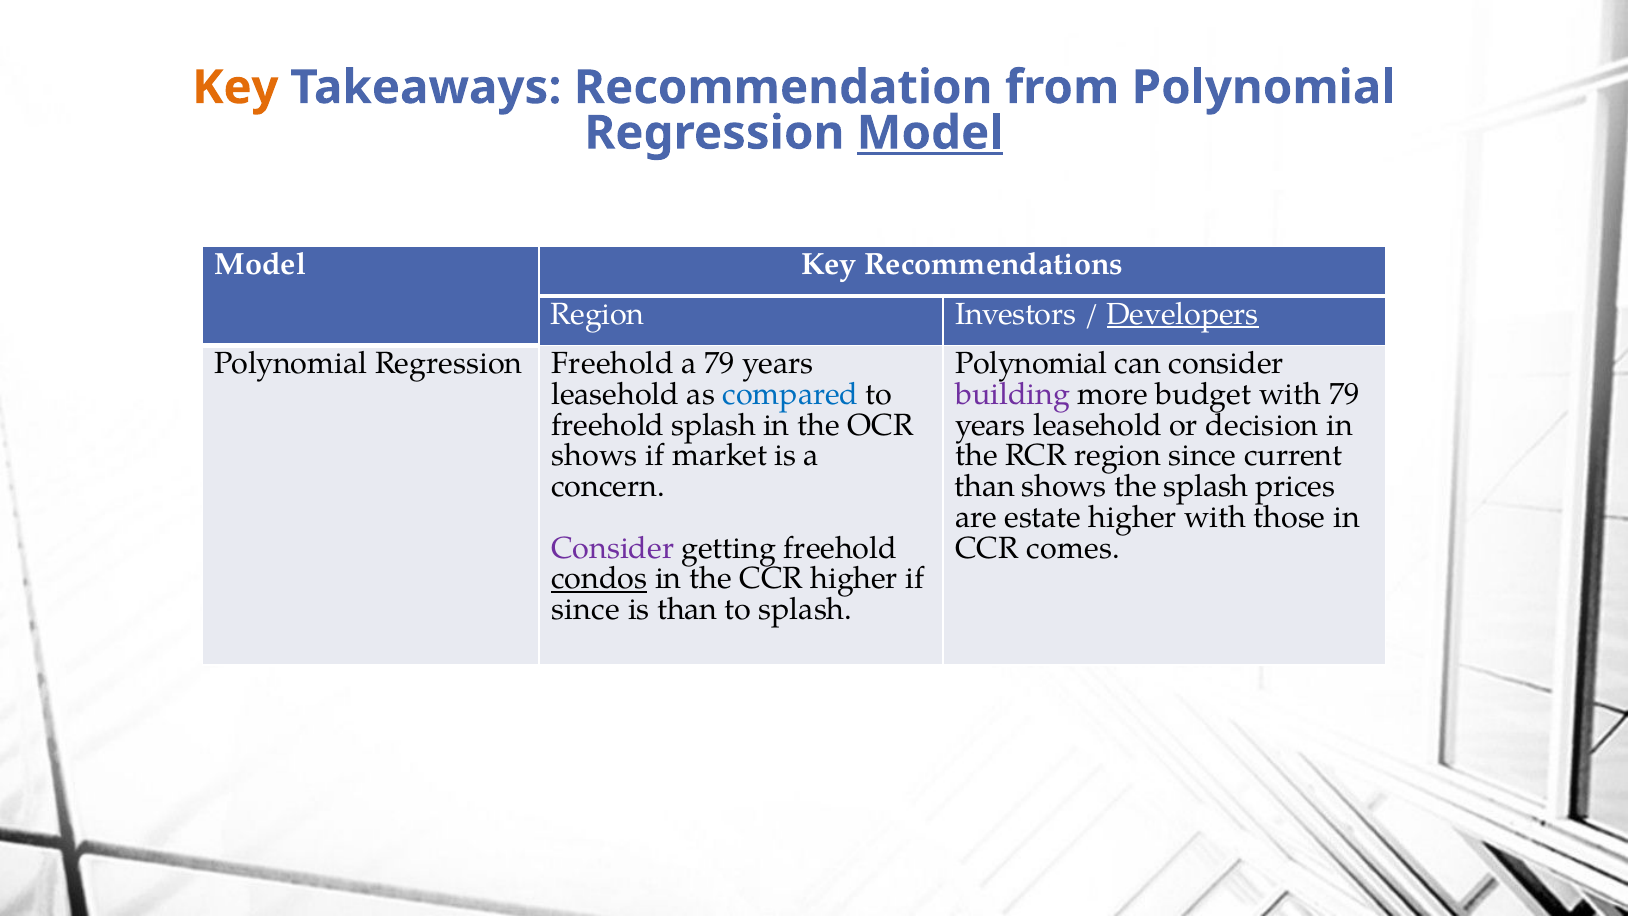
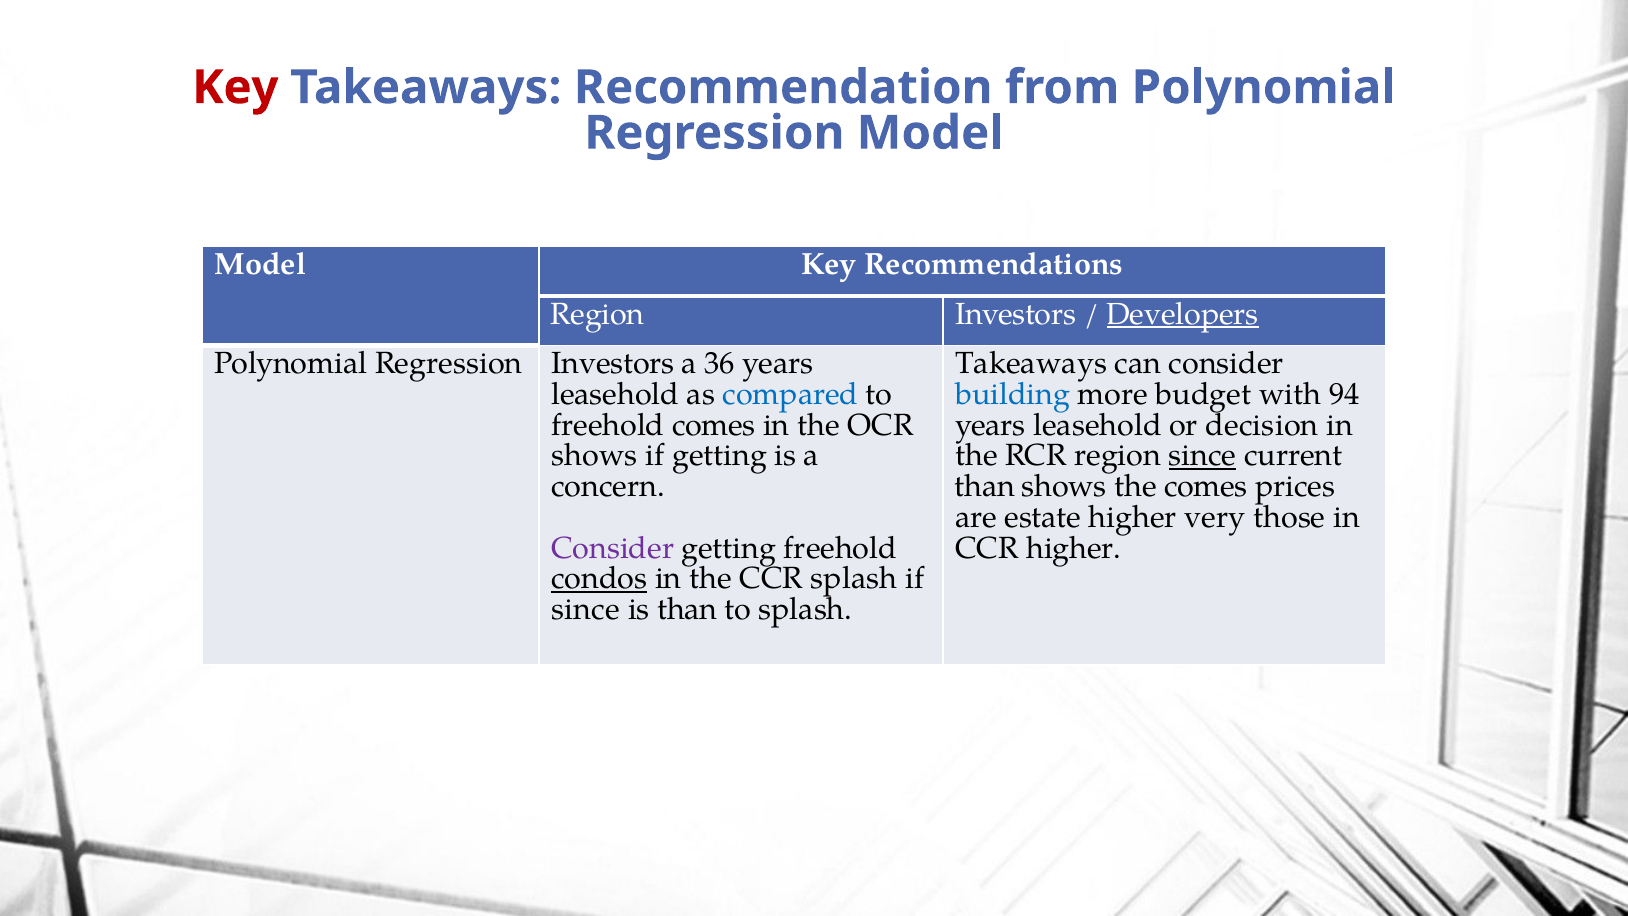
Key at (235, 88) colour: orange -> red
Model at (930, 133) underline: present -> none
Regression Freehold: Freehold -> Investors
a 79: 79 -> 36
Polynomial at (1031, 364): Polynomial -> Takeaways
building colour: purple -> blue
with 79: 79 -> 94
freehold splash: splash -> comes
if market: market -> getting
since at (1203, 456) underline: none -> present
the splash: splash -> comes
higher with: with -> very
CCR comes: comes -> higher
CCR higher: higher -> splash
